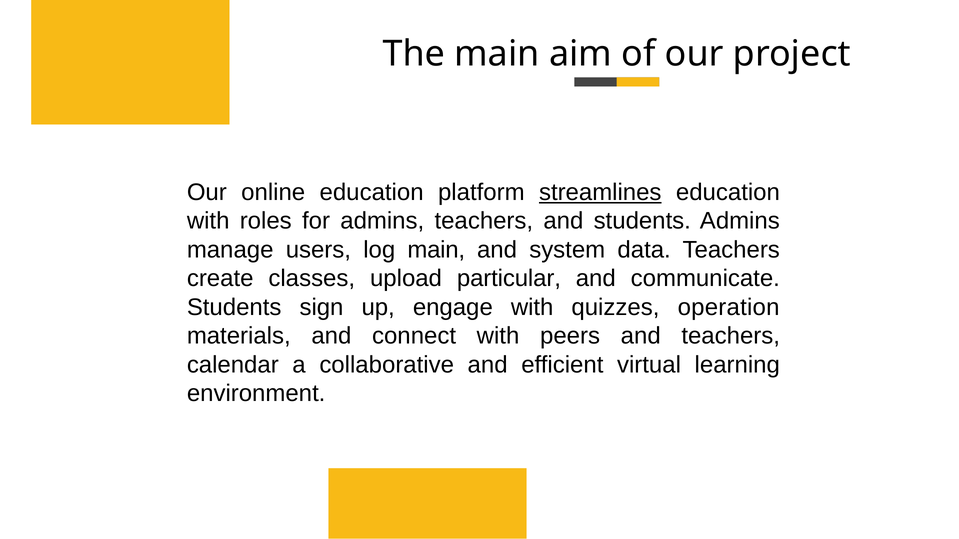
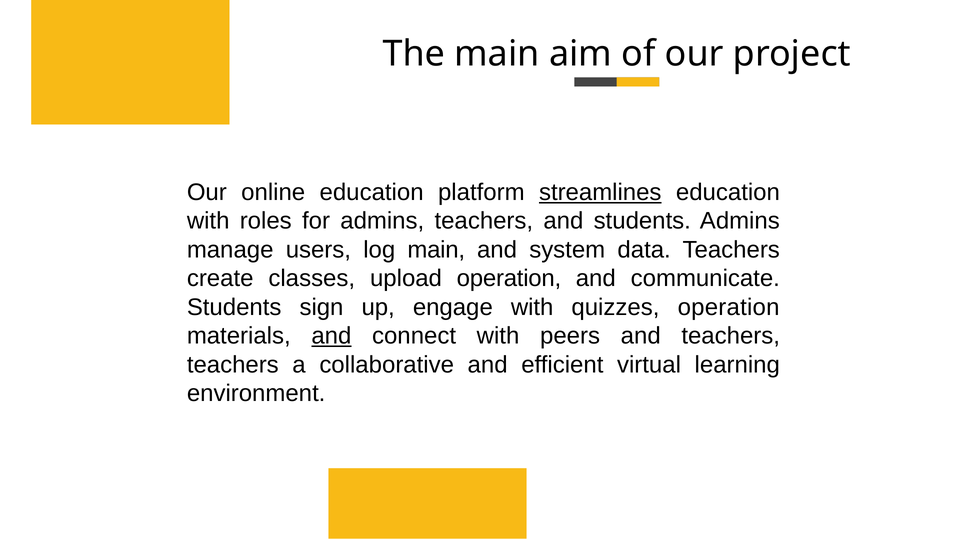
upload particular: particular -> operation
and at (331, 336) underline: none -> present
calendar at (233, 365): calendar -> teachers
